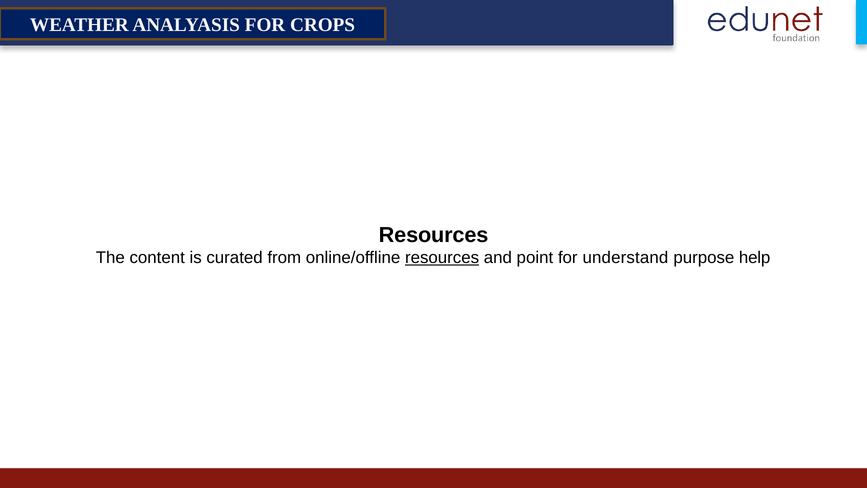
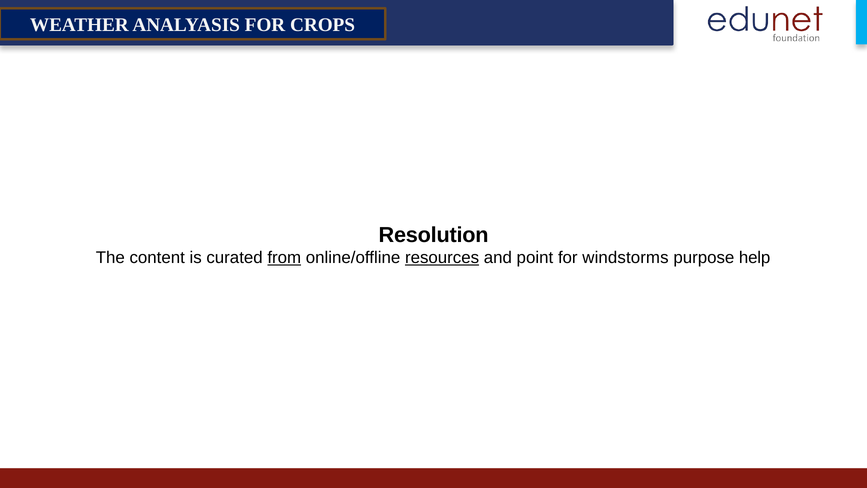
Resources at (434, 235): Resources -> Resolution
from underline: none -> present
understand: understand -> windstorms
